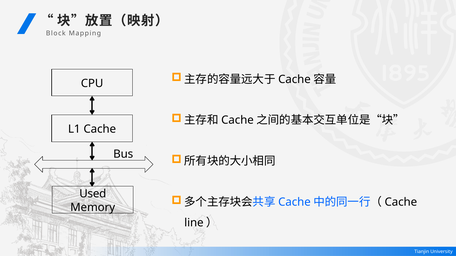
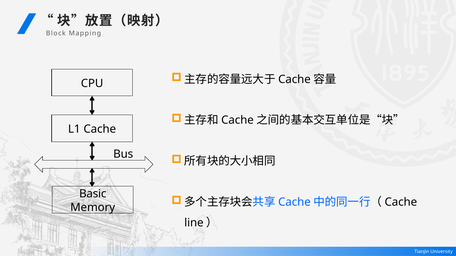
Used: Used -> Basic
